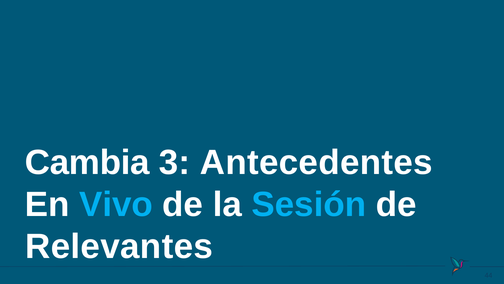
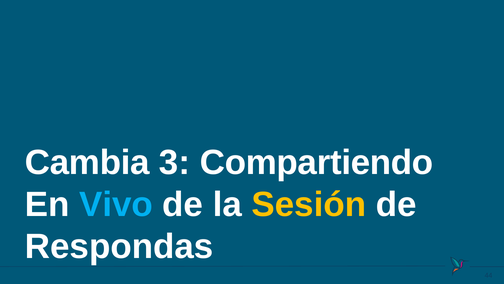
Antecedentes: Antecedentes -> Compartiendo
Sesión colour: light blue -> yellow
Relevantes: Relevantes -> Respondas
